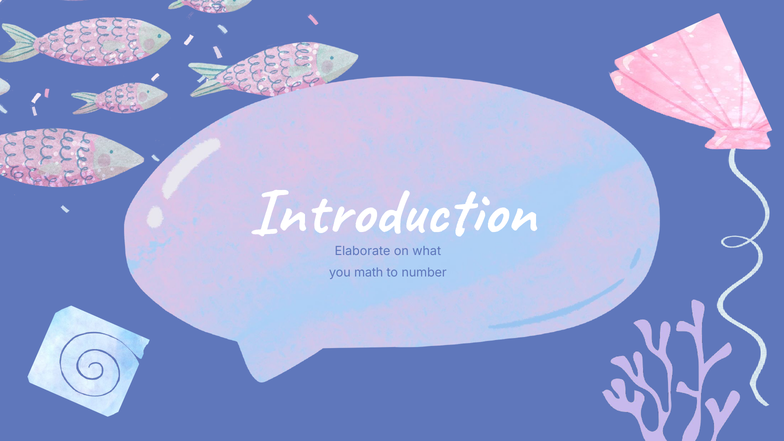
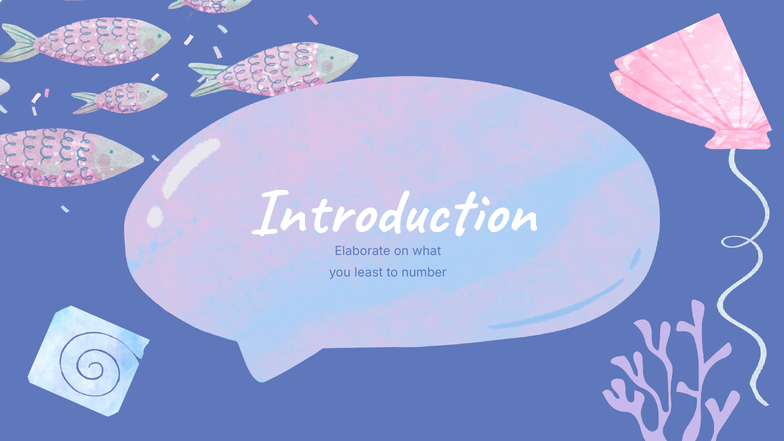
math: math -> least
